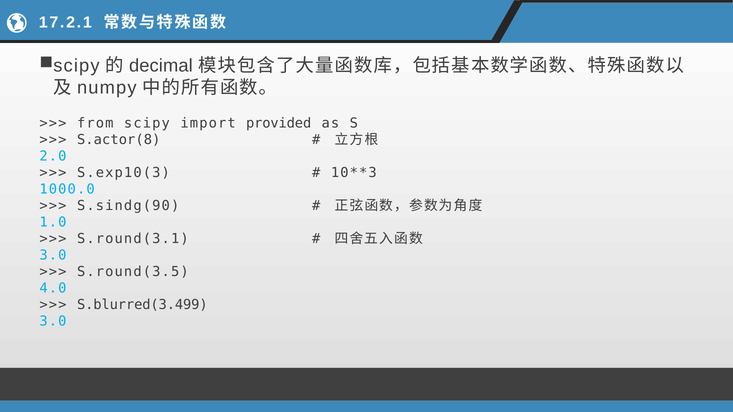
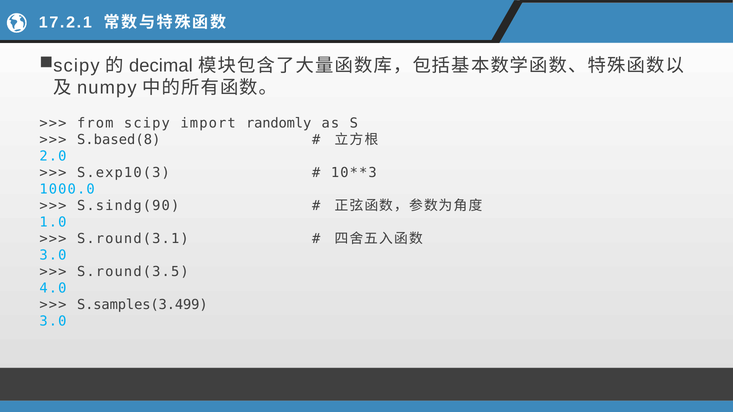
provided: provided -> randomly
S.actor(8: S.actor(8 -> S.based(8
S.blurred(3.499: S.blurred(3.499 -> S.samples(3.499
